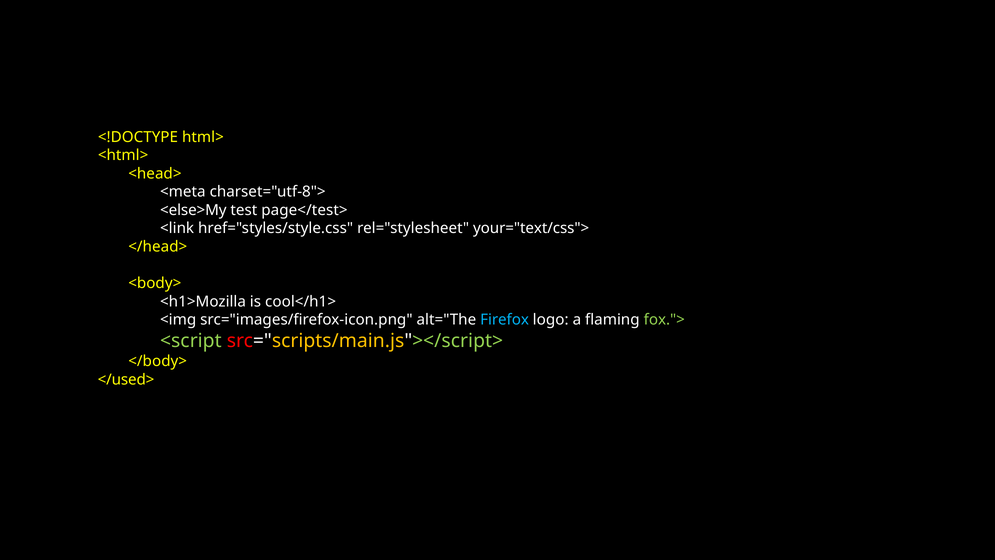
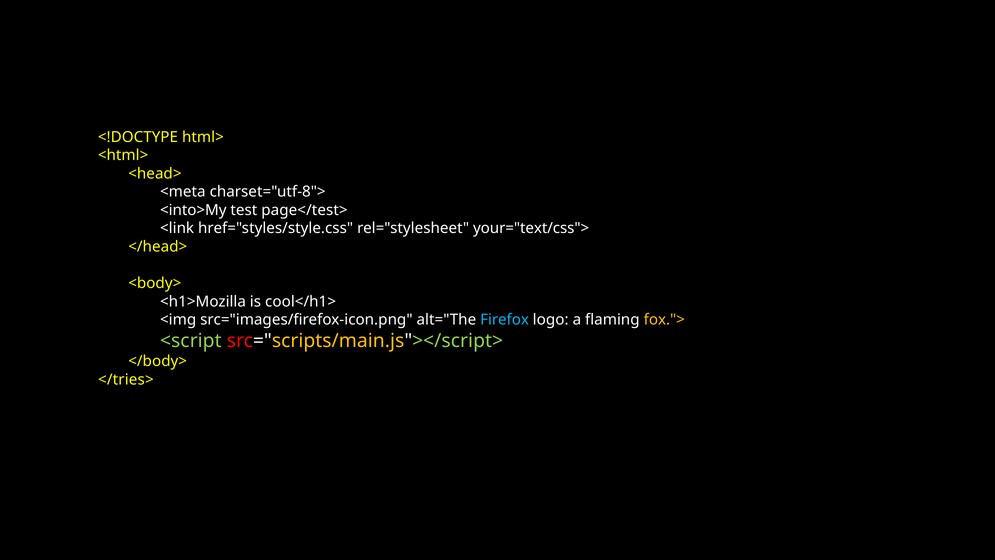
<else>My: <else>My -> <into>My
fox."> colour: light green -> yellow
</used>: </used> -> </tries>
